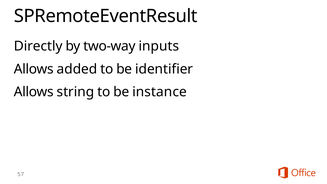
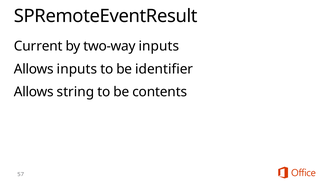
Directly: Directly -> Current
Allows added: added -> inputs
instance: instance -> contents
